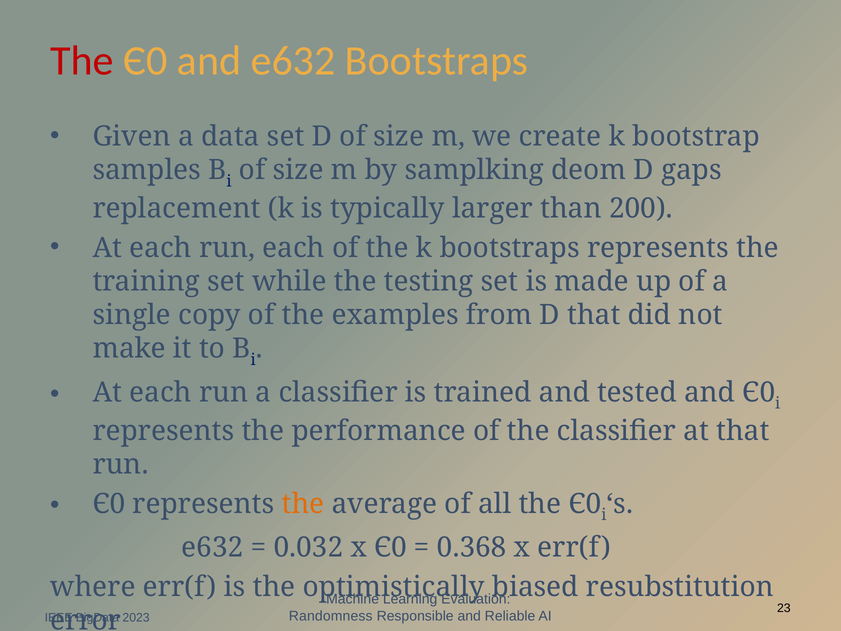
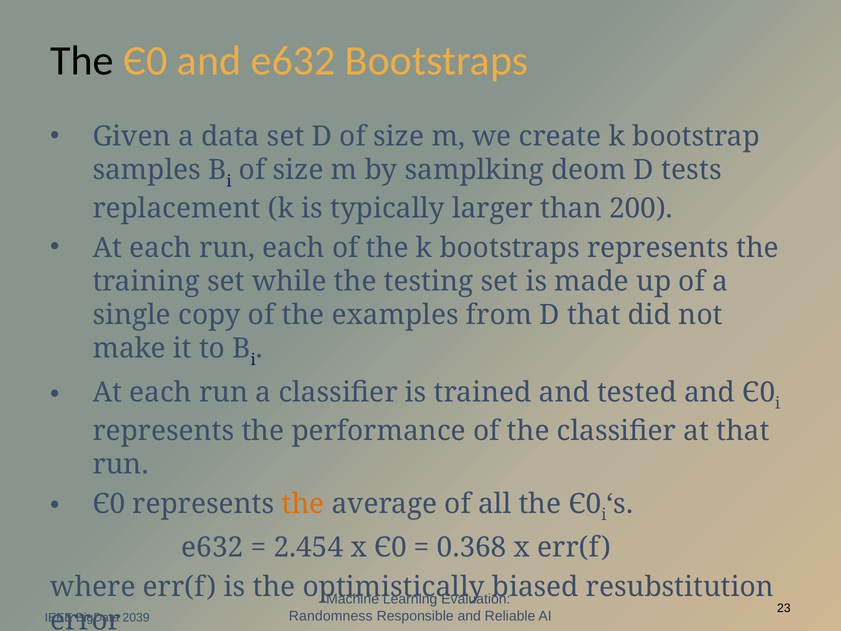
The at (82, 61) colour: red -> black
gaps: gaps -> tests
0.032: 0.032 -> 2.454
2023: 2023 -> 2039
